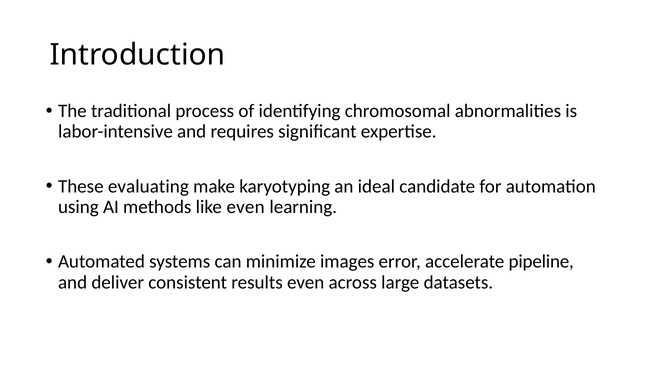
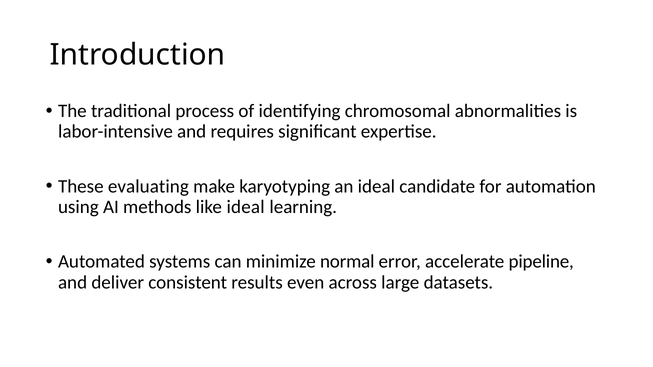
like even: even -> ideal
images: images -> normal
